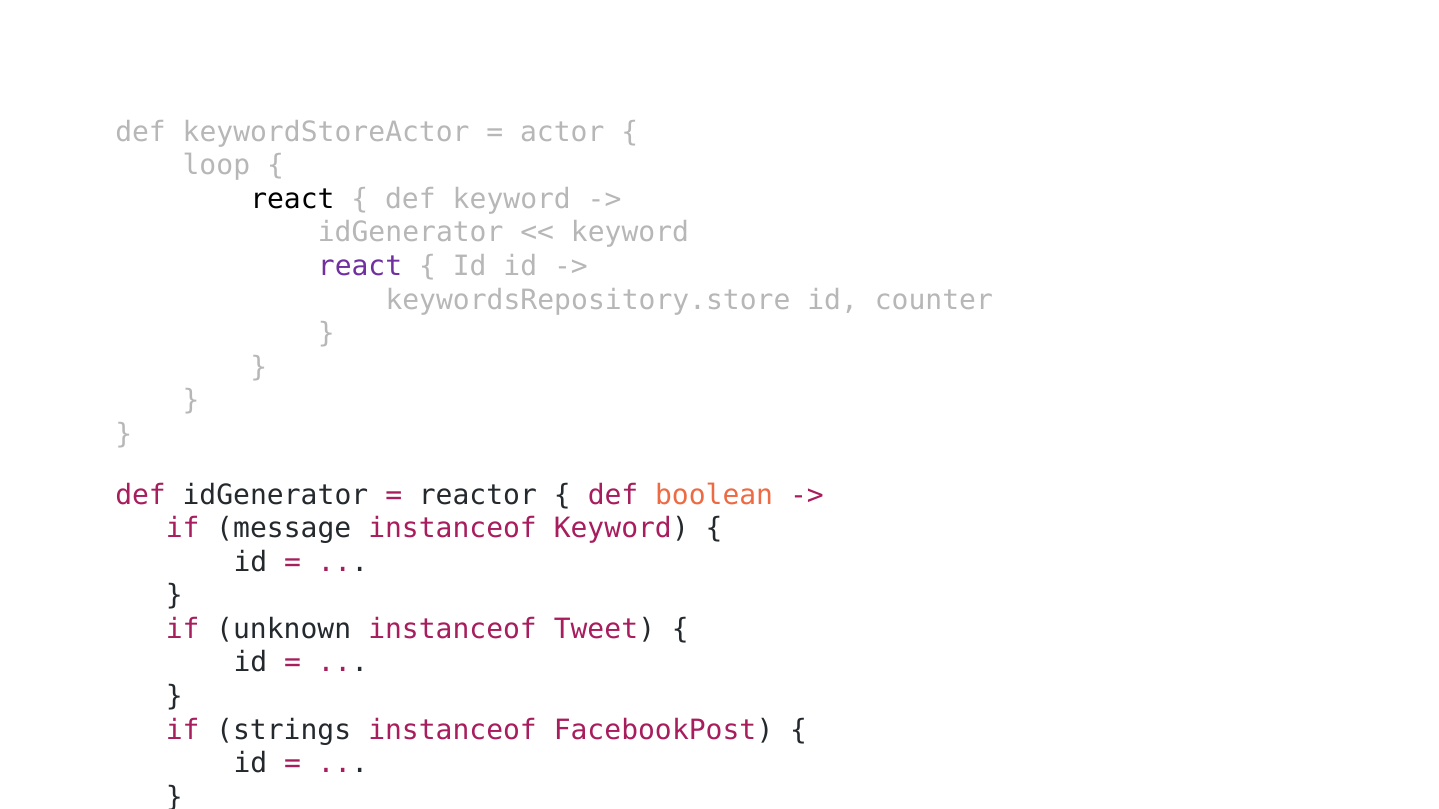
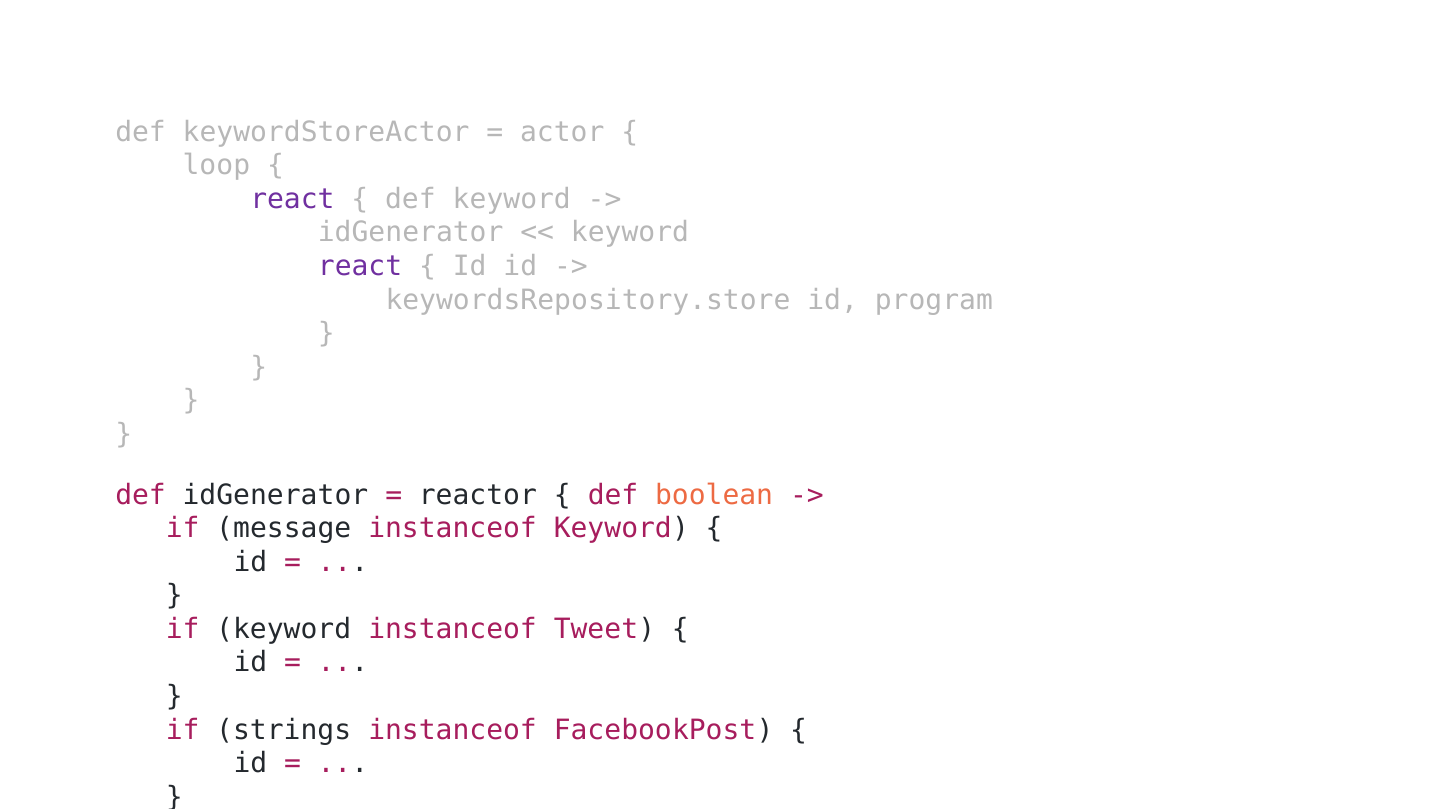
react at (292, 199) colour: black -> purple
counter: counter -> program
if unknown: unknown -> keyword
